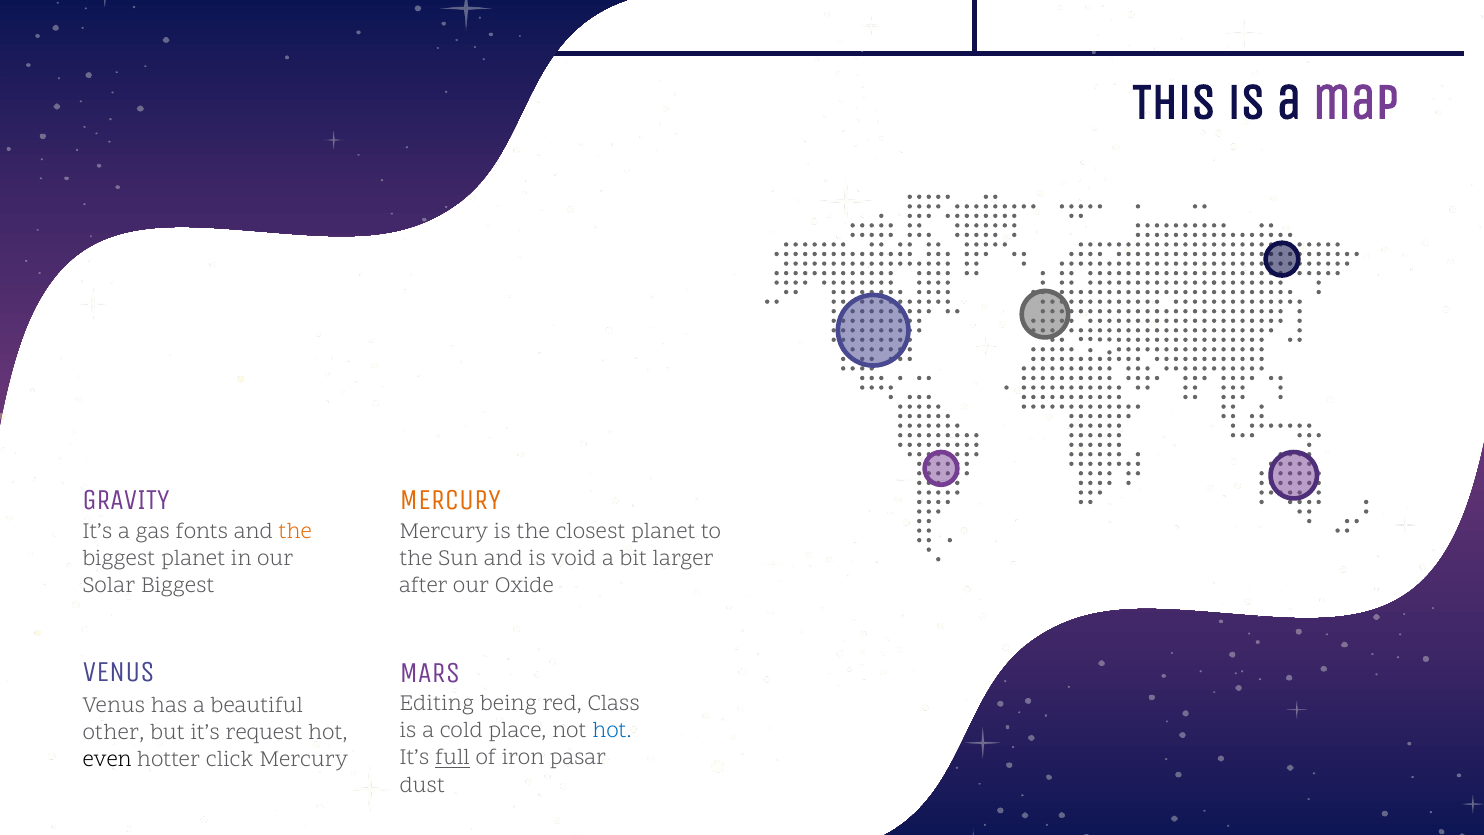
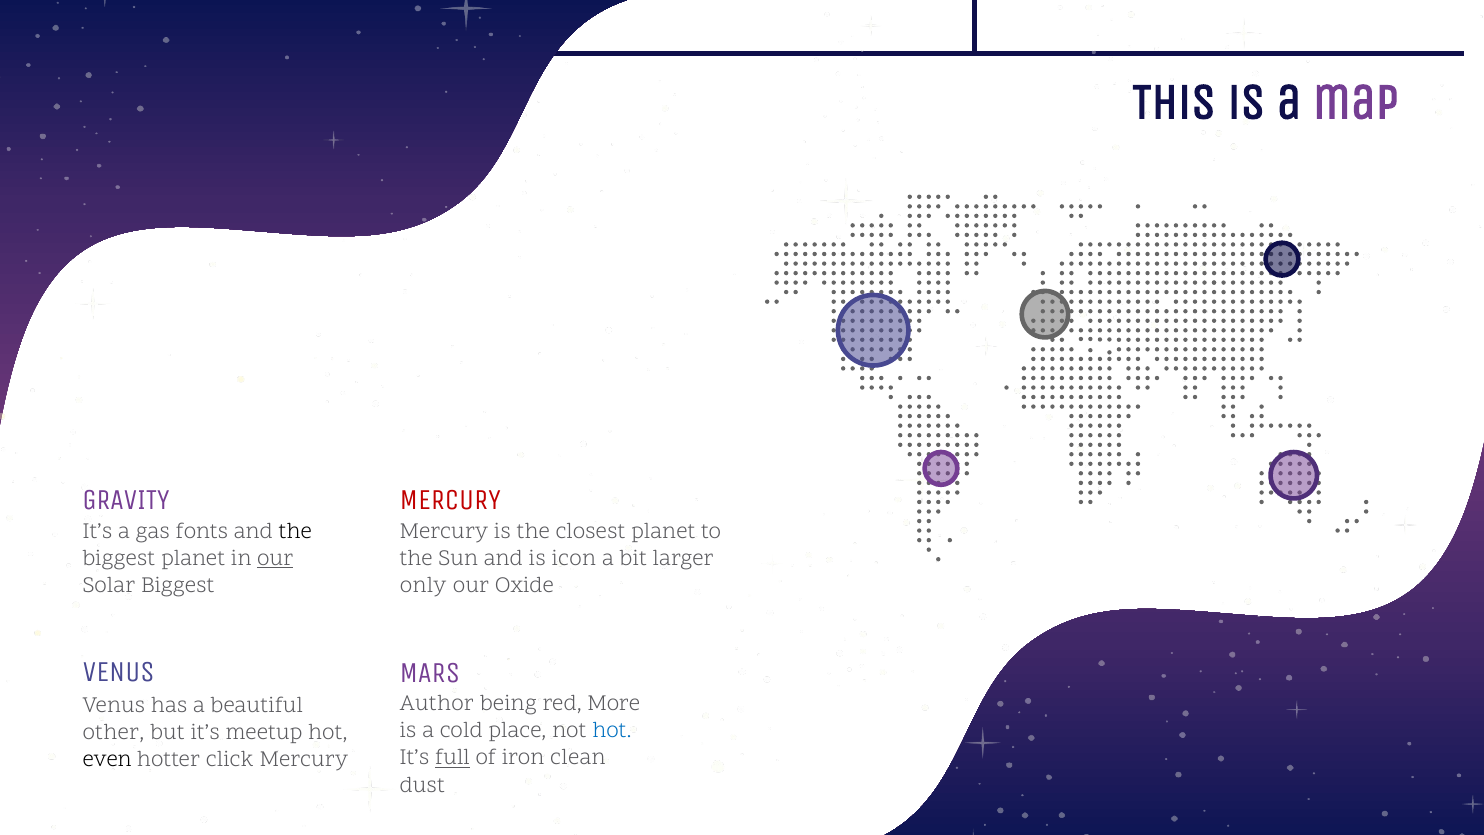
MERCURY at (450, 500) colour: orange -> red
the at (295, 531) colour: orange -> black
our at (275, 558) underline: none -> present
void: void -> icon
after: after -> only
Editing: Editing -> Author
Class: Class -> More
request: request -> meetup
pasar: pasar -> clean
